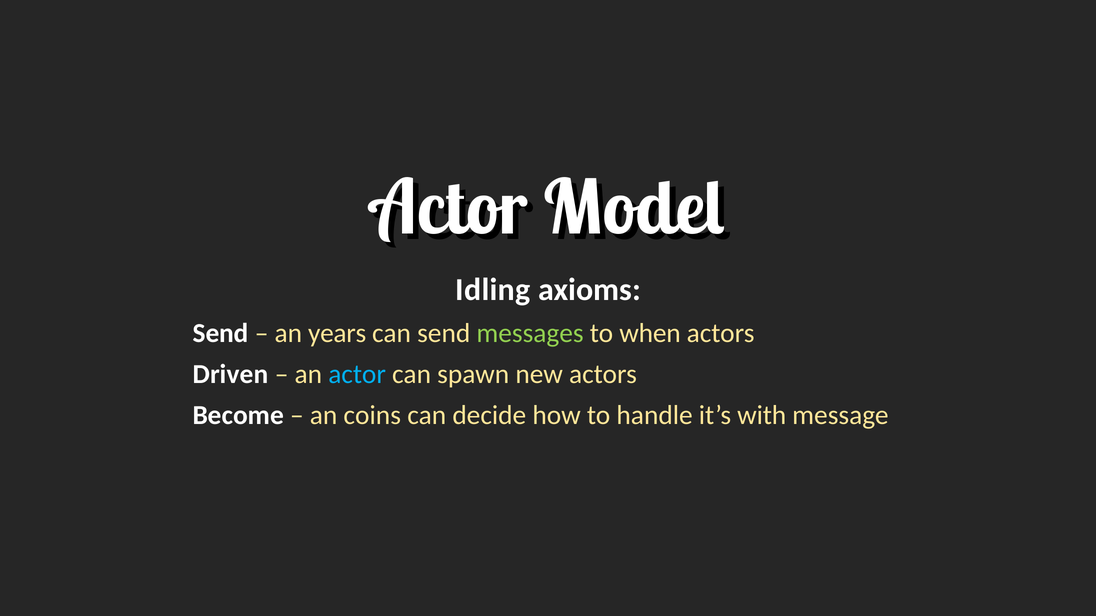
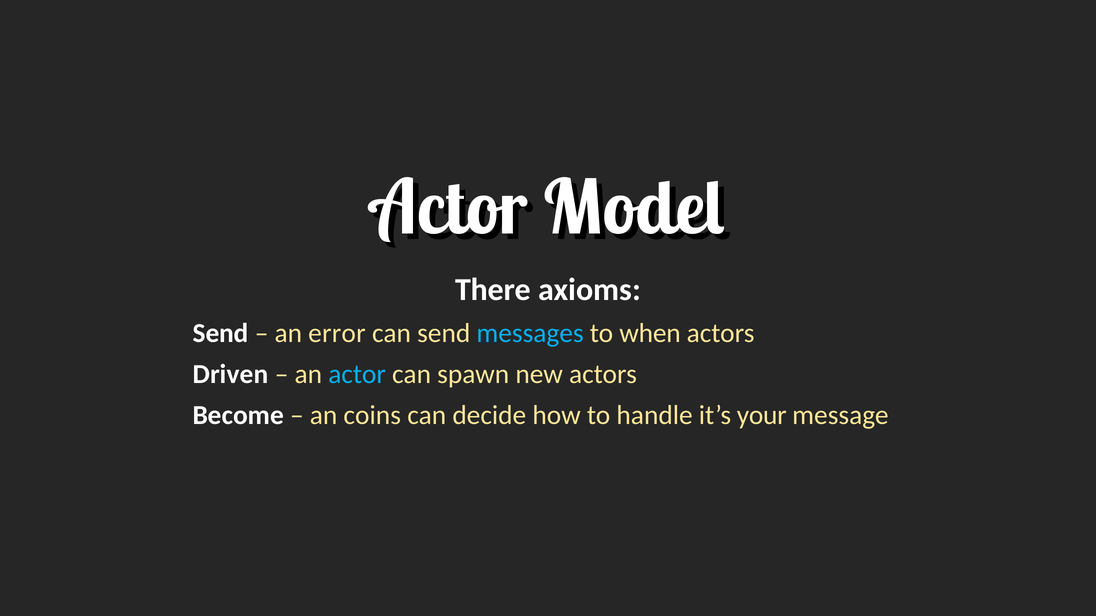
Idling: Idling -> There
years: years -> error
messages colour: light green -> light blue
with: with -> your
